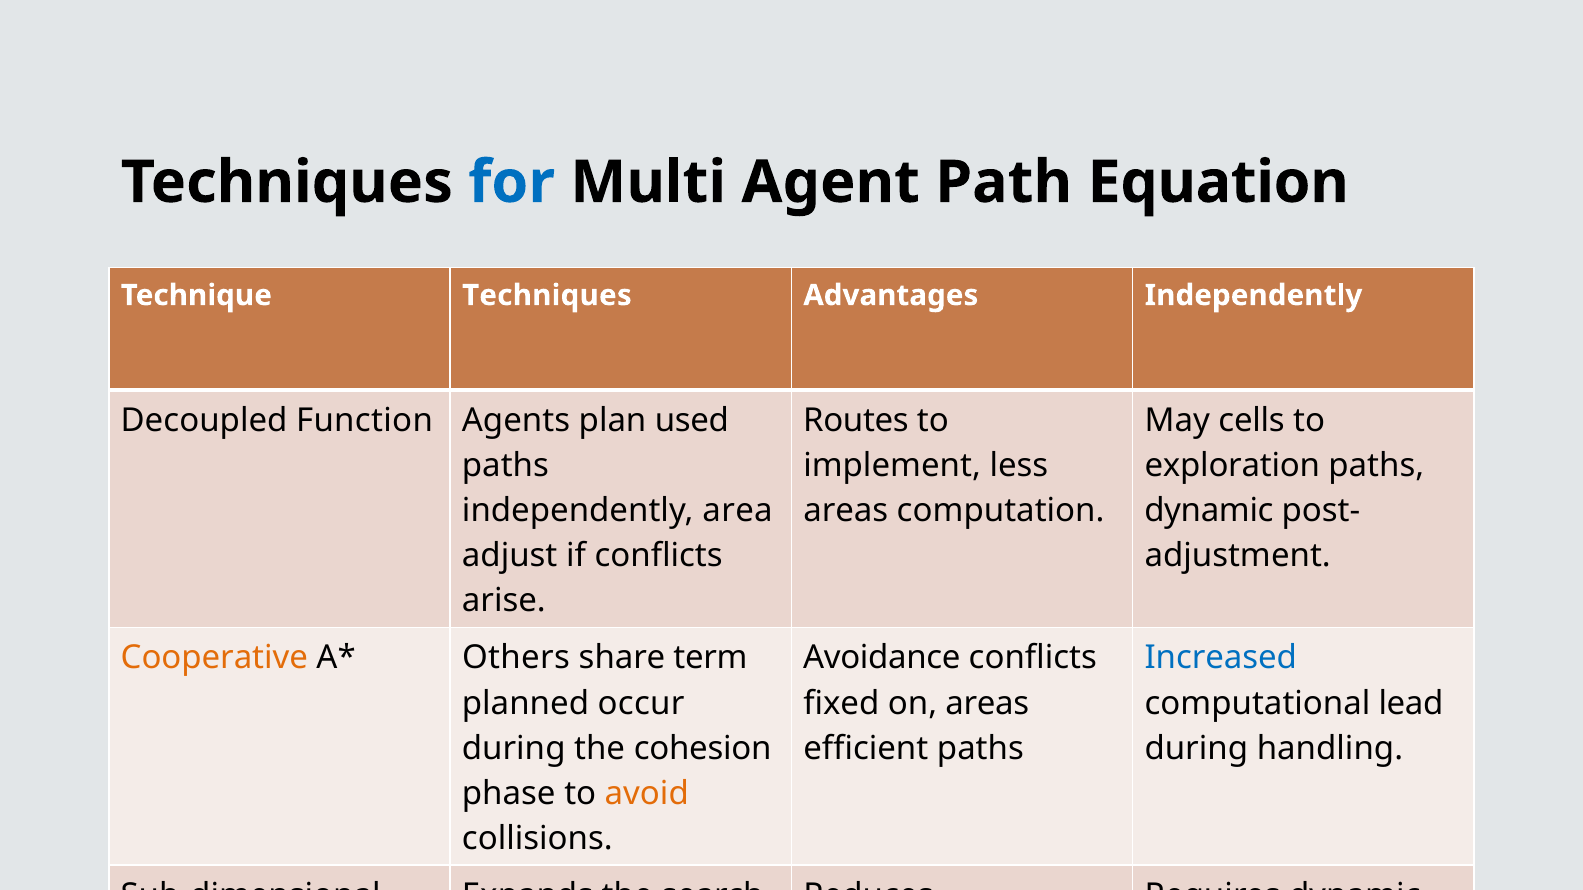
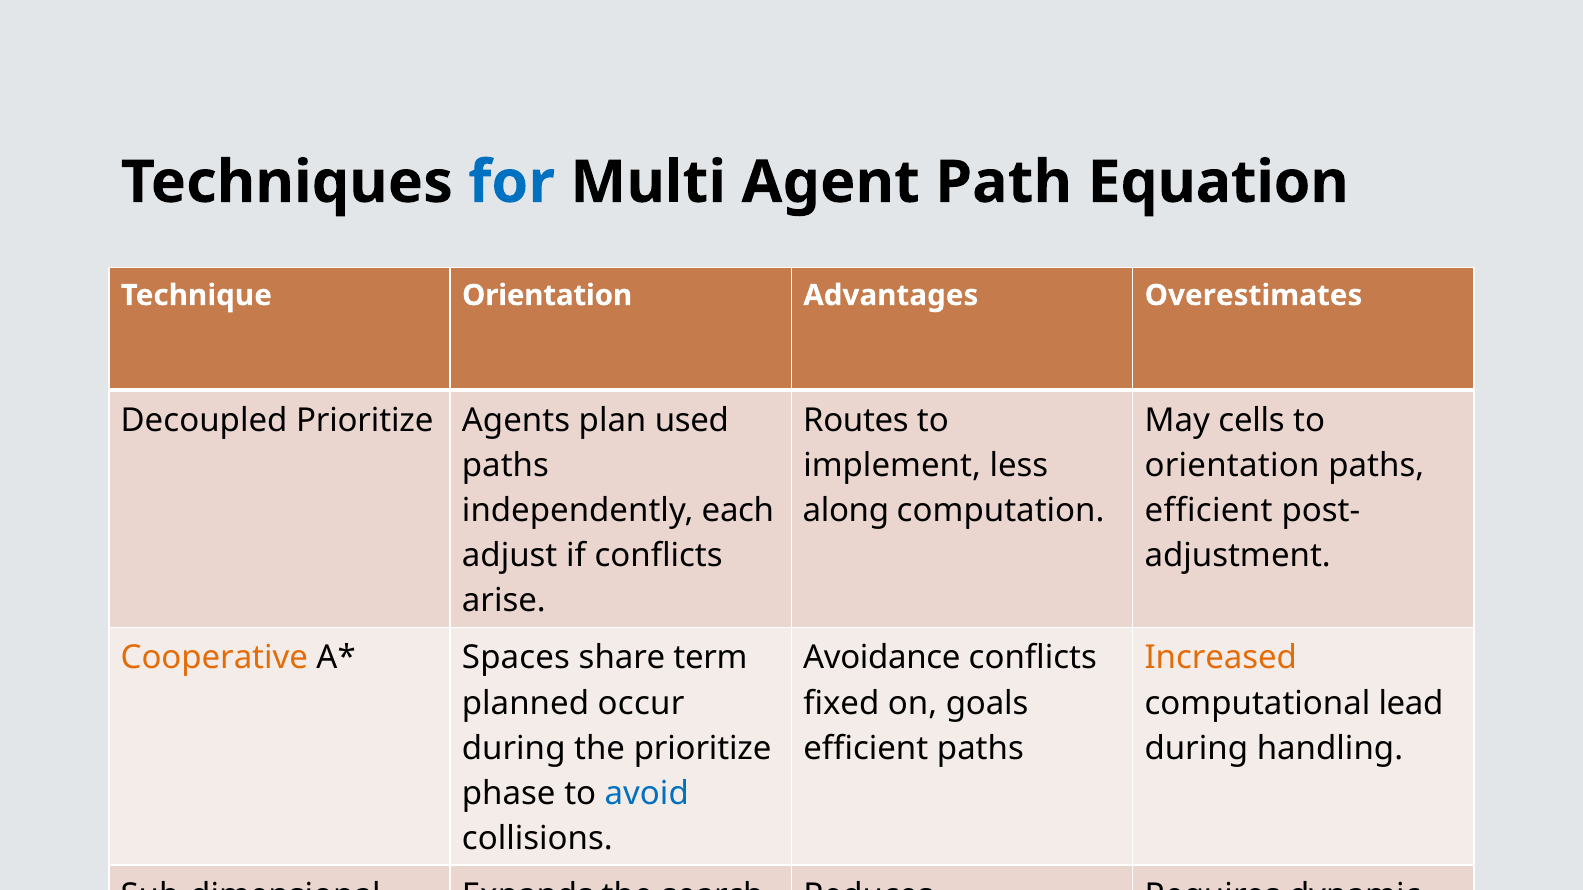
Technique Techniques: Techniques -> Orientation
Advantages Independently: Independently -> Overestimates
Decoupled Function: Function -> Prioritize
exploration at (1232, 466): exploration -> orientation
area: area -> each
areas at (846, 511): areas -> along
dynamic at (1209, 511): dynamic -> efficient
Others: Others -> Spaces
Increased colour: blue -> orange
on areas: areas -> goals
the cohesion: cohesion -> prioritize
avoid colour: orange -> blue
